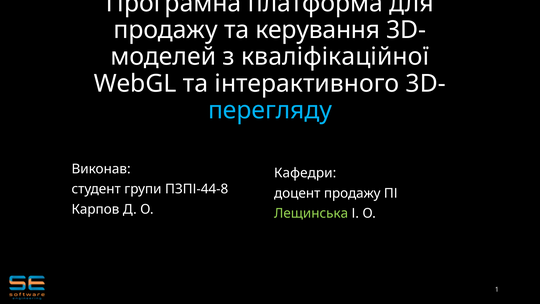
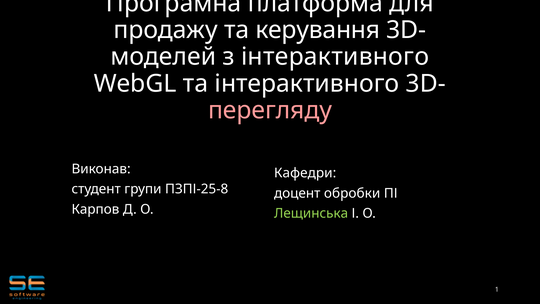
з кваліфікаційної: кваліфікаційної -> інтерактивного
перегляду colour: light blue -> pink
ПЗПІ-44-8: ПЗПІ-44-8 -> ПЗПІ-25-8
доцент продажу: продажу -> обробки
